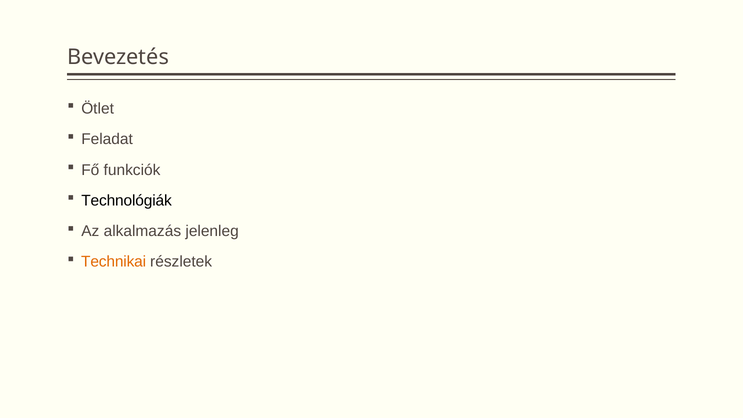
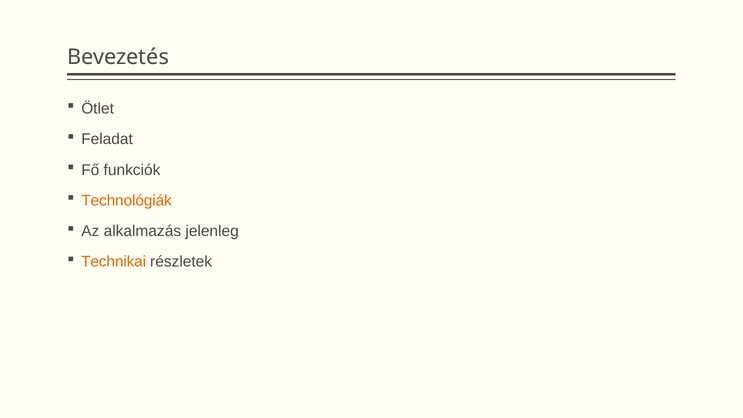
Technológiák colour: black -> orange
